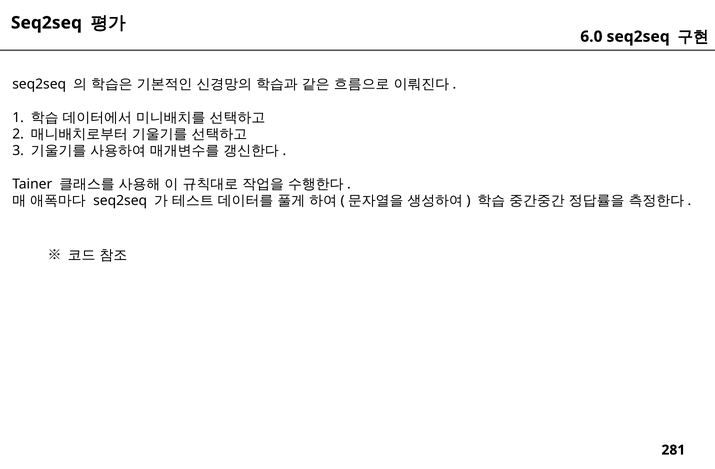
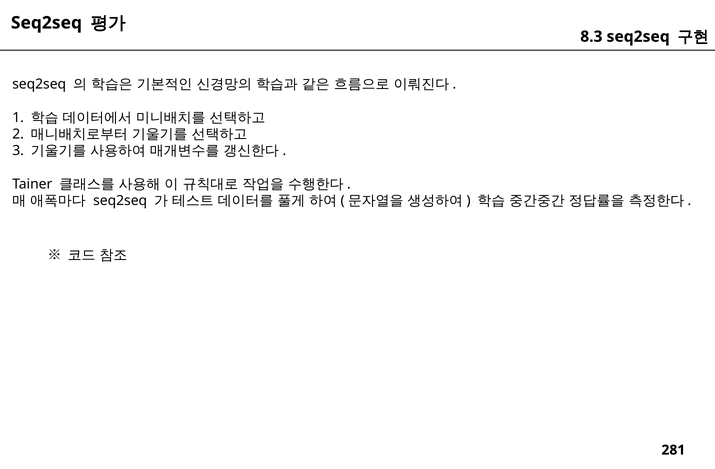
6.0: 6.0 -> 8.3
